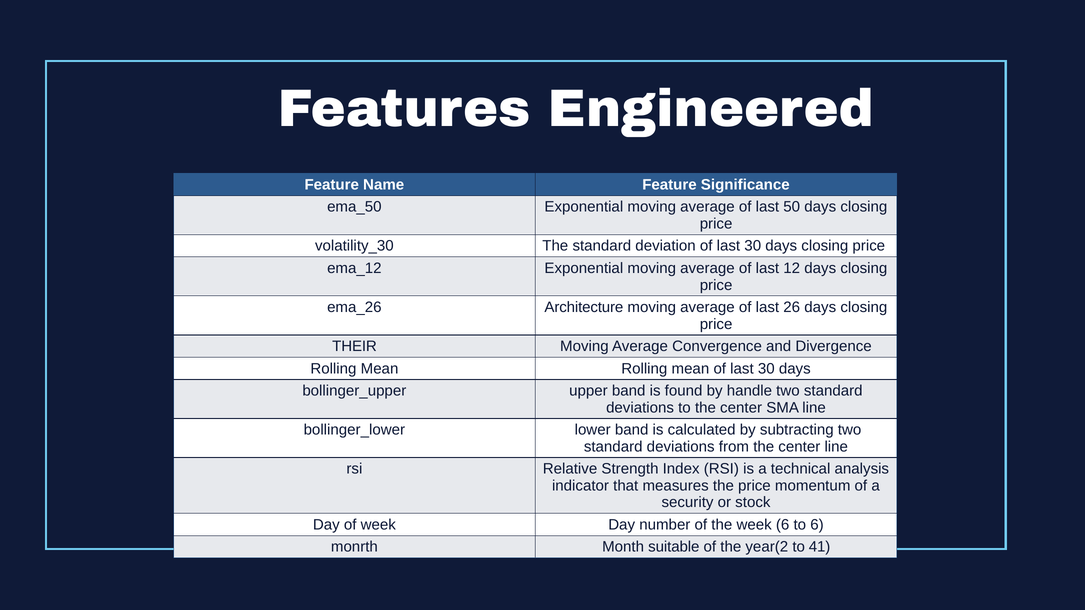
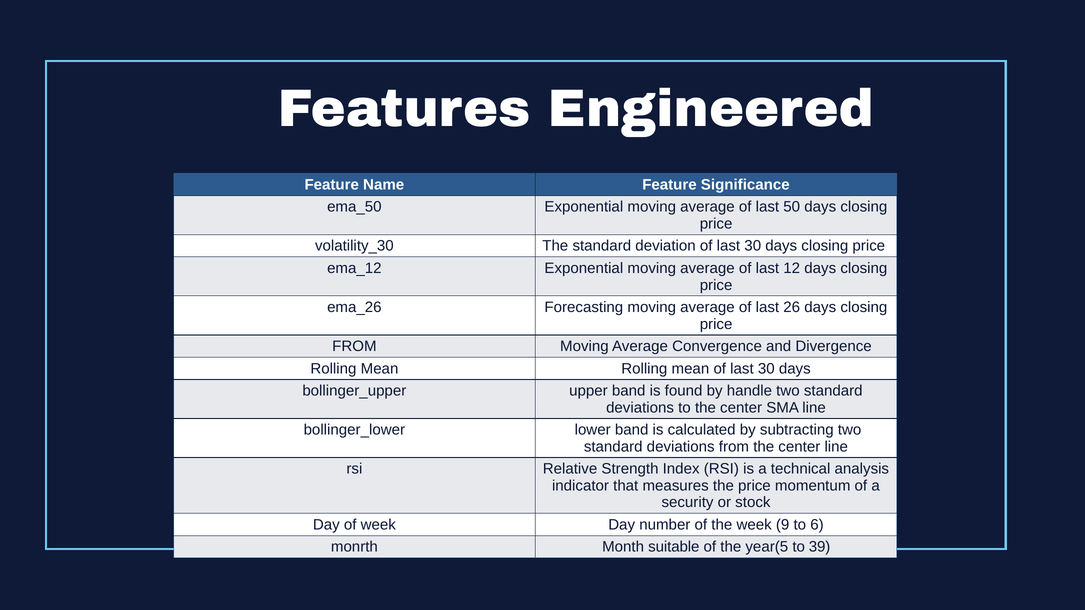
Architecture: Architecture -> Forecasting
THEIR at (355, 347): THEIR -> FROM
week 6: 6 -> 9
year(2: year(2 -> year(5
41: 41 -> 39
